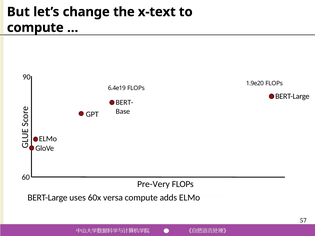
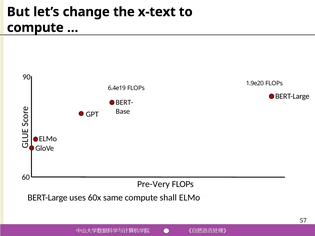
versa: versa -> same
adds: adds -> shall
